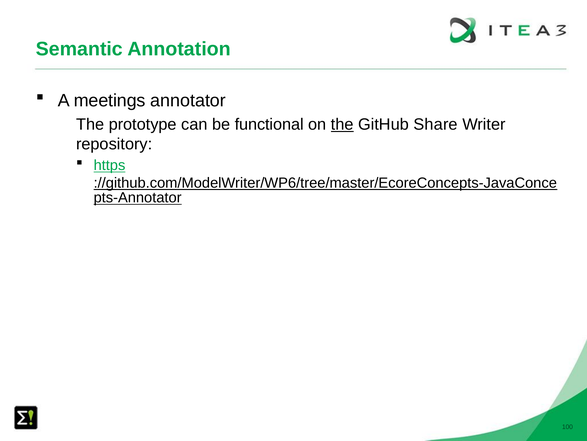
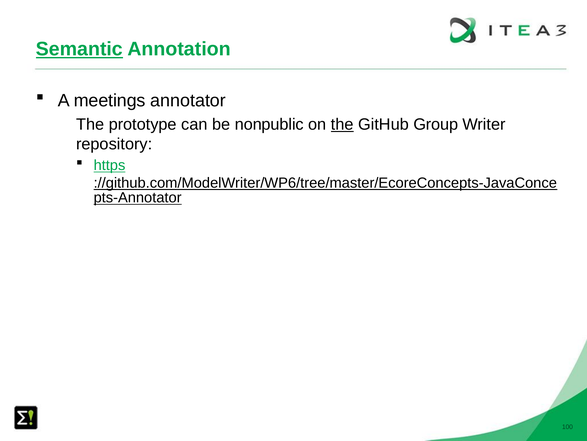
Semantic underline: none -> present
functional: functional -> nonpublic
Share: Share -> Group
